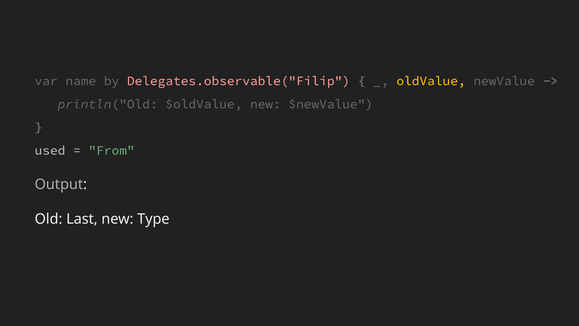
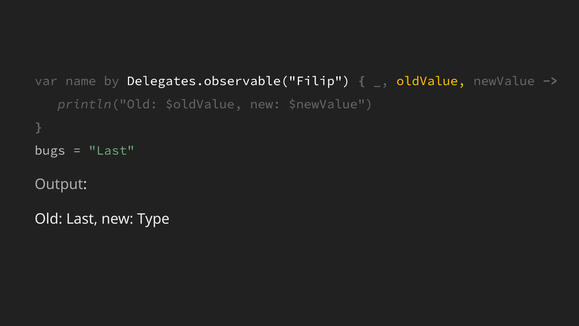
Delegates.observable("Filip colour: pink -> white
used: used -> bugs
From at (112, 150): From -> Last
